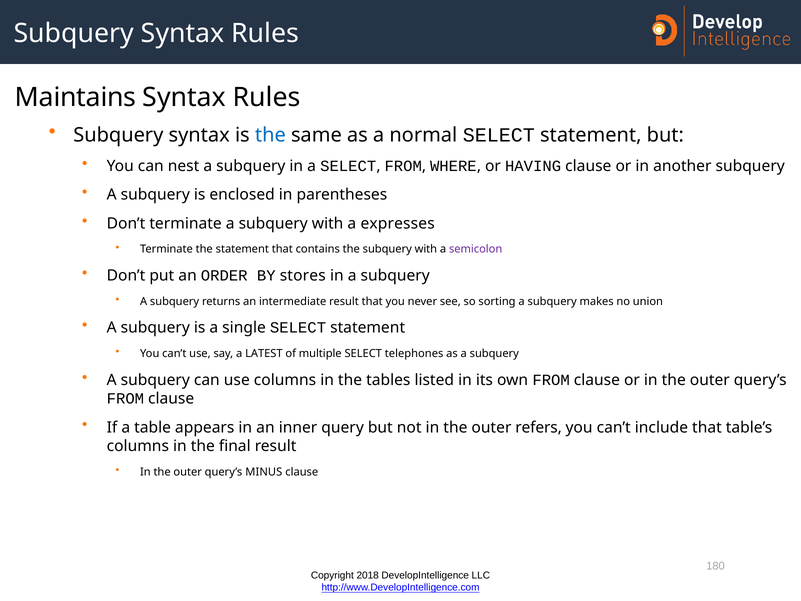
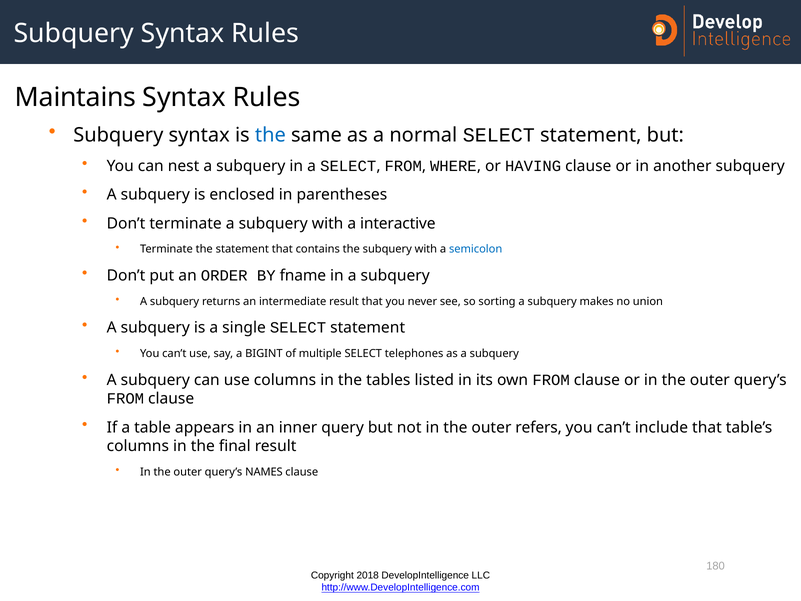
expresses: expresses -> interactive
semicolon colour: purple -> blue
stores: stores -> fname
LATEST: LATEST -> BIGINT
MINUS: MINUS -> NAMES
